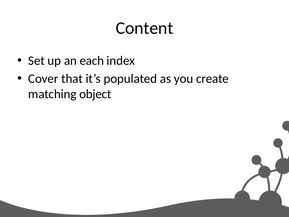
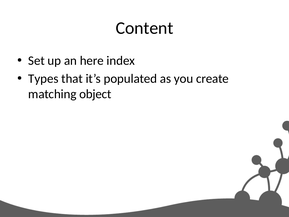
each: each -> here
Cover: Cover -> Types
